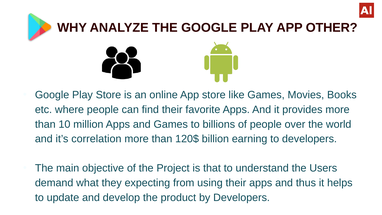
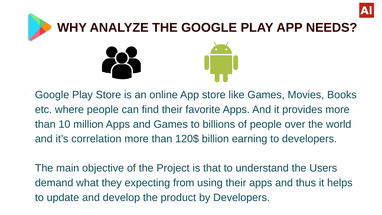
OTHER: OTHER -> NEEDS
